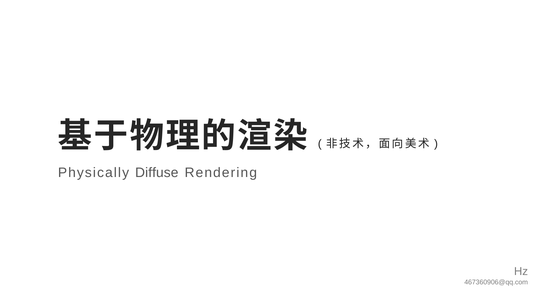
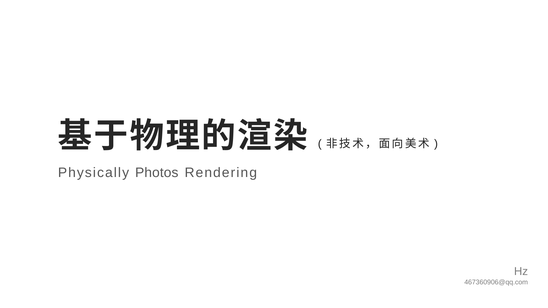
Diffuse: Diffuse -> Photos
